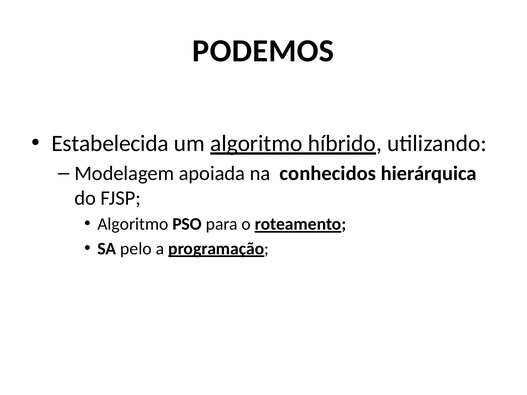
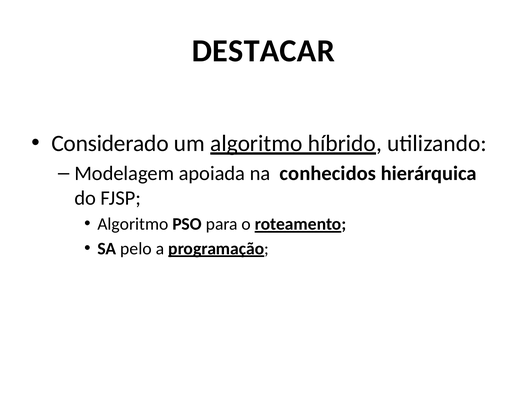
PODEMOS: PODEMOS -> DESTACAR
Estabelecida: Estabelecida -> Considerado
